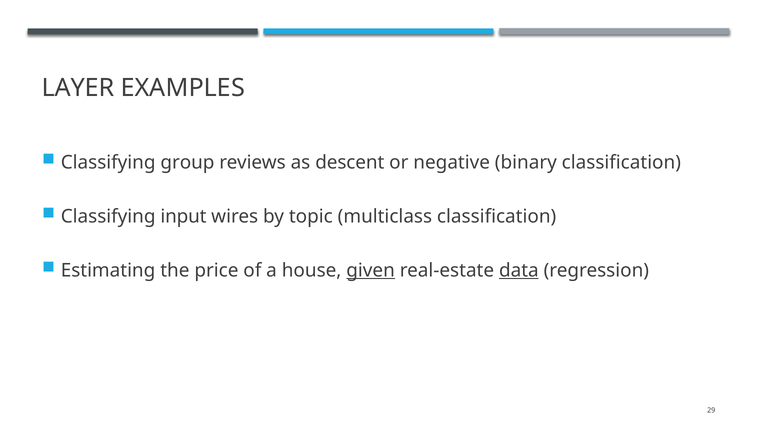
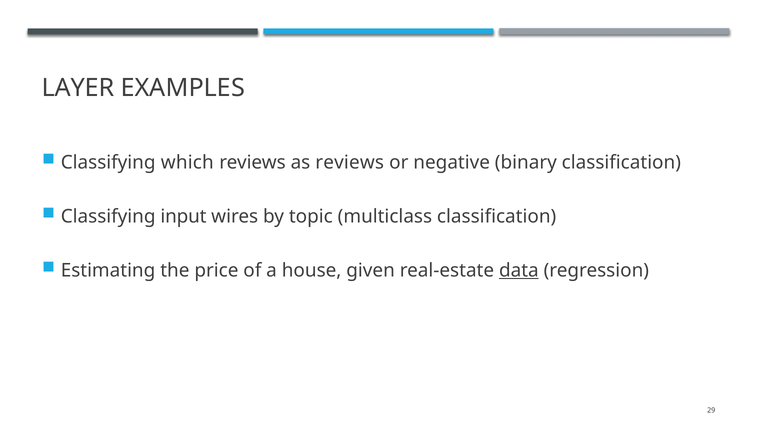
group: group -> which
as descent: descent -> reviews
given underline: present -> none
